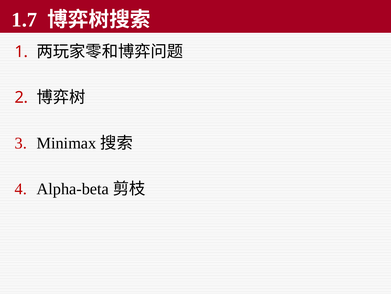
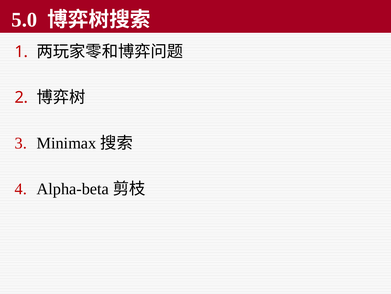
1.7: 1.7 -> 5.0
